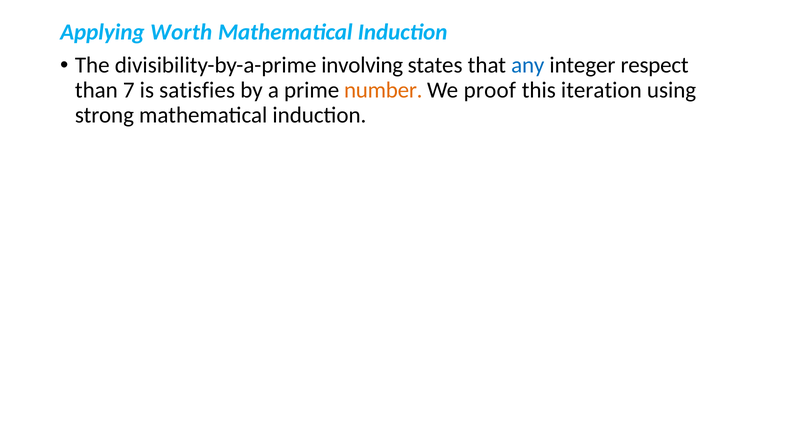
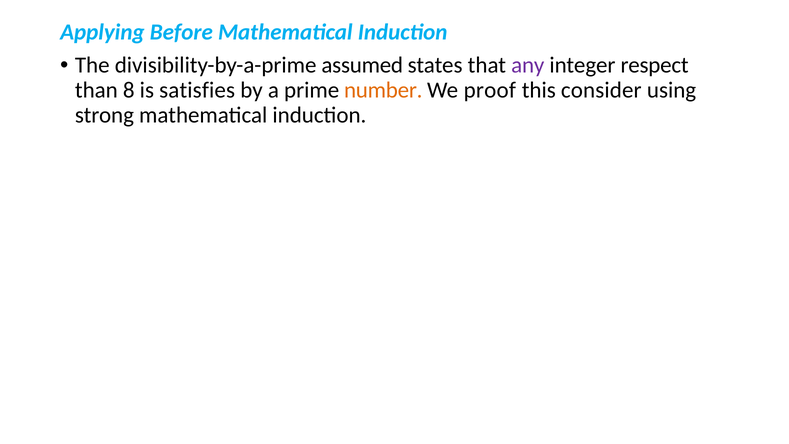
Worth: Worth -> Before
involving: involving -> assumed
any colour: blue -> purple
7: 7 -> 8
iteration: iteration -> consider
